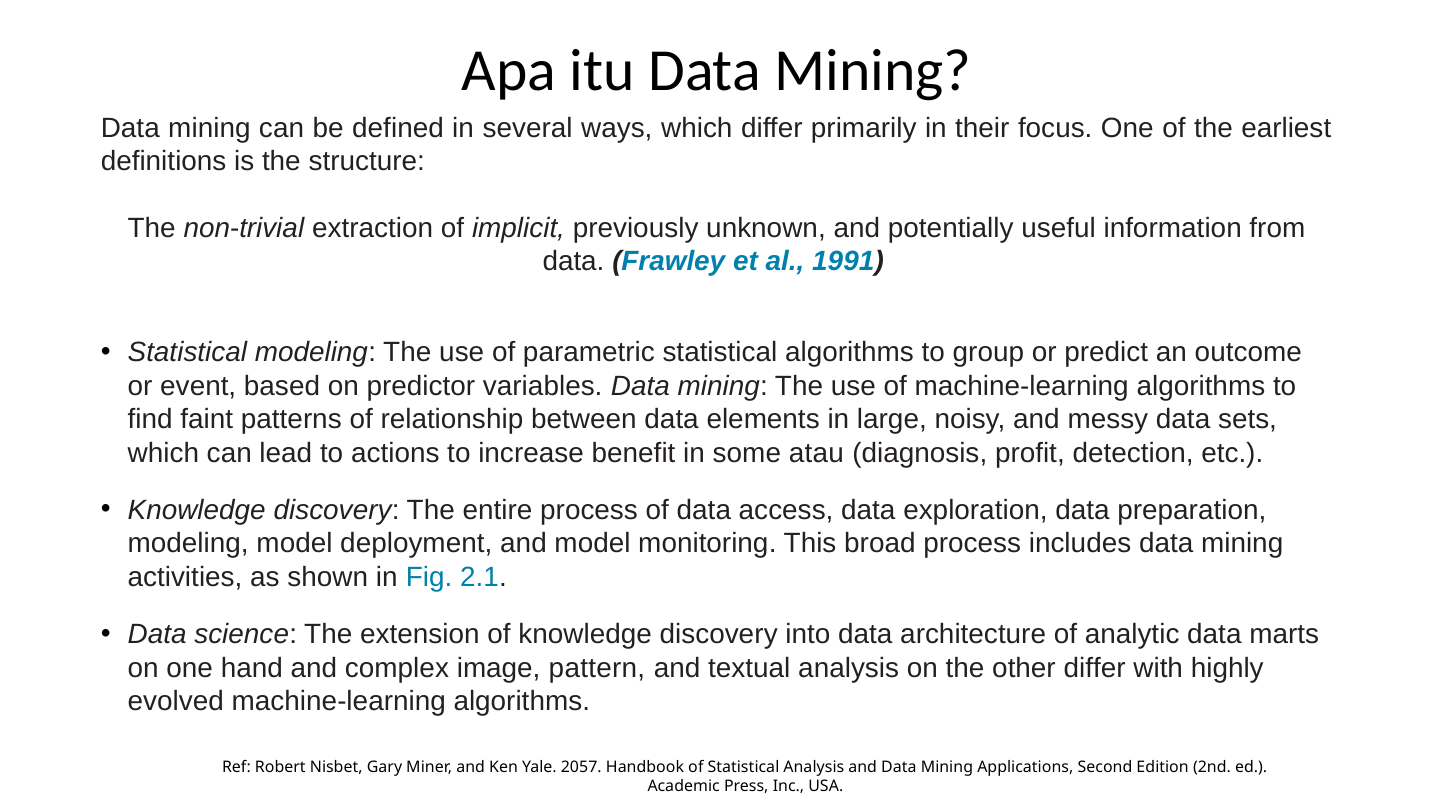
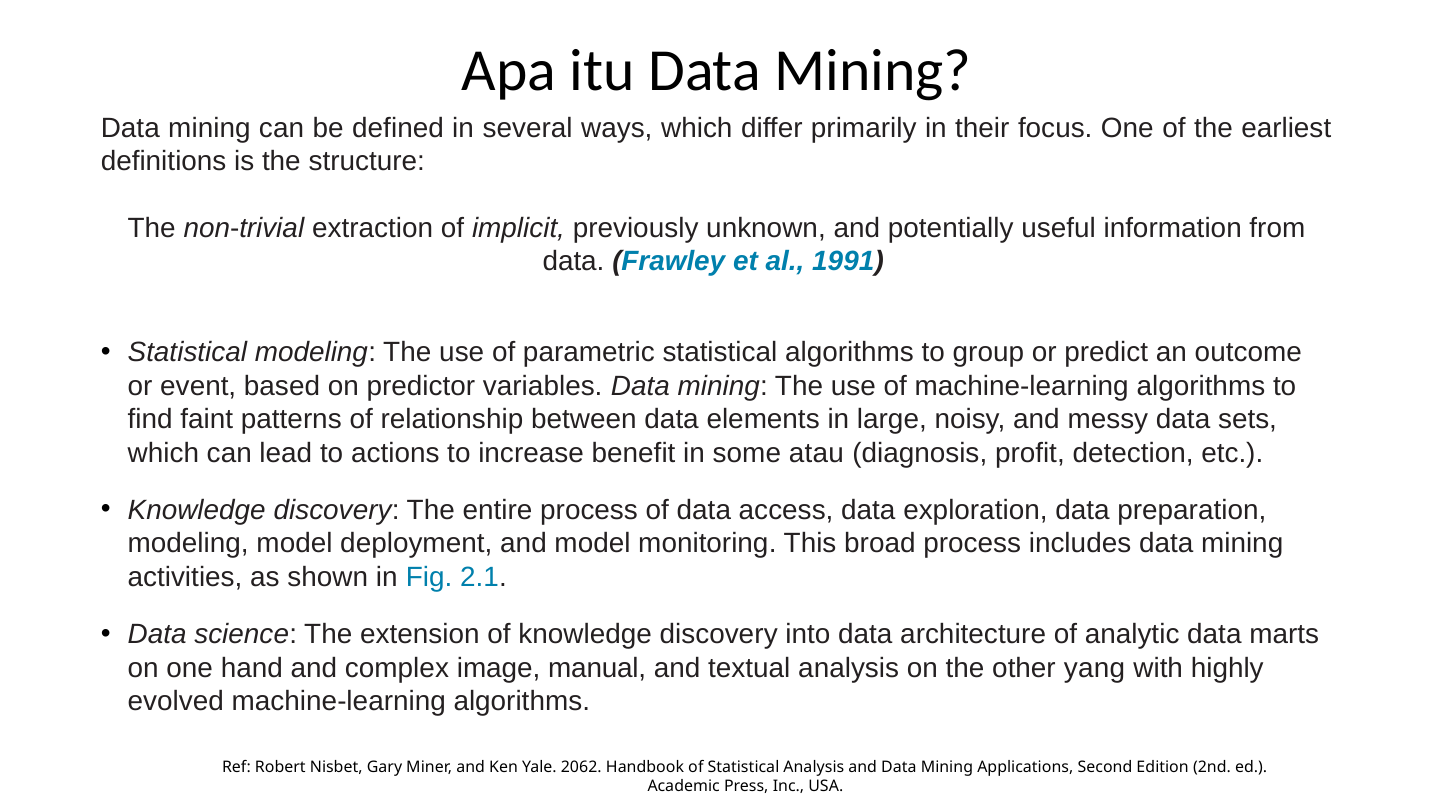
pattern: pattern -> manual
other differ: differ -> yang
2057: 2057 -> 2062
